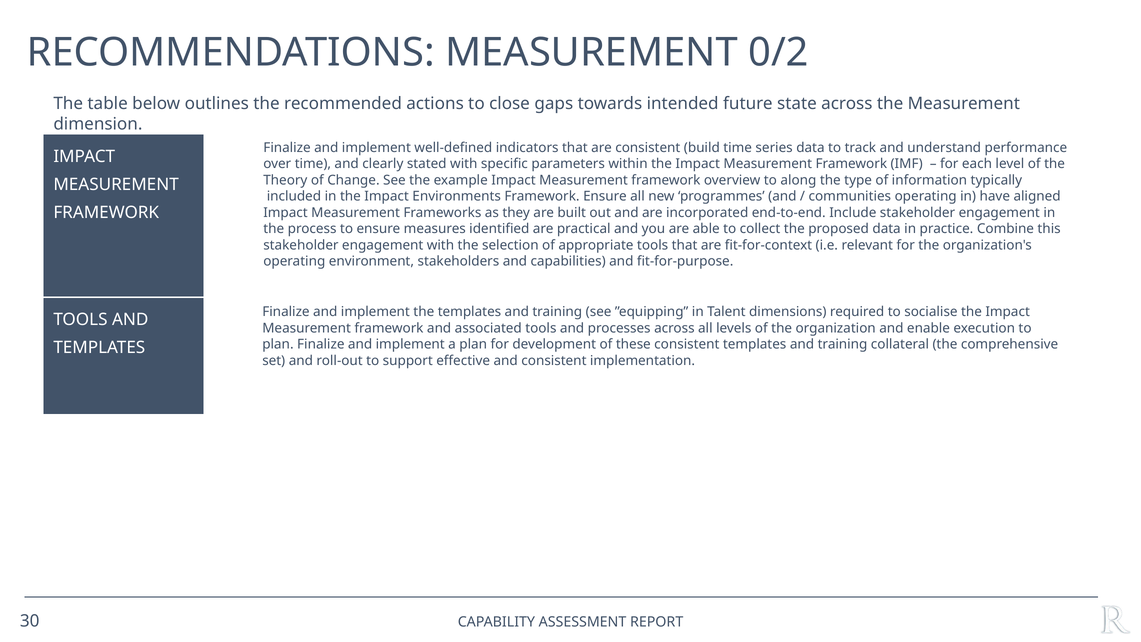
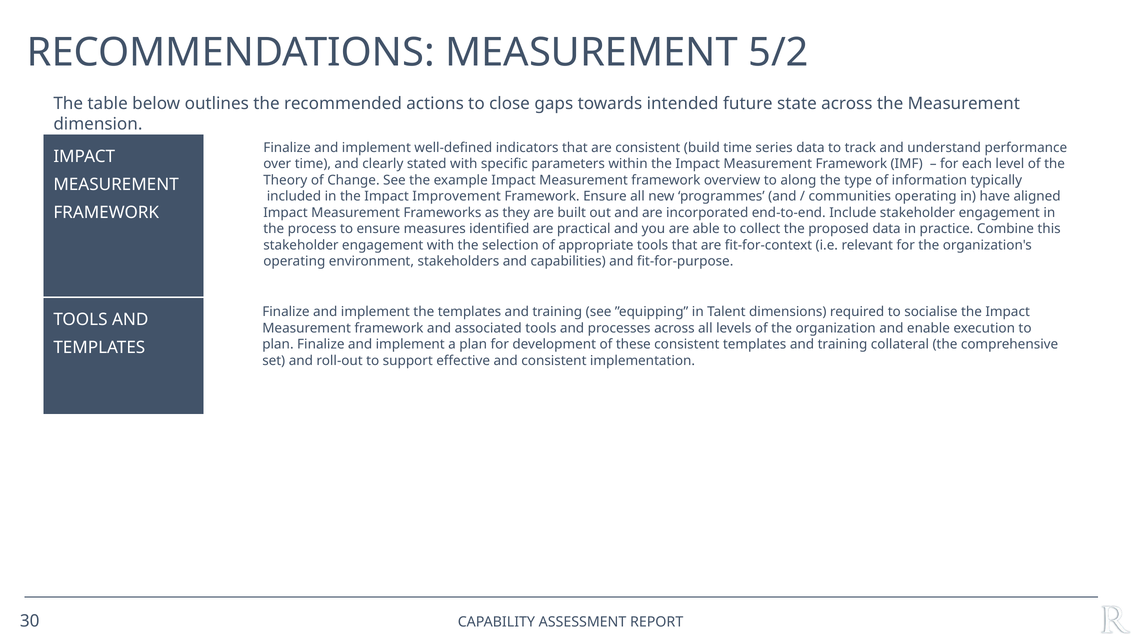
0/2: 0/2 -> 5/2
Environments: Environments -> Improvement
